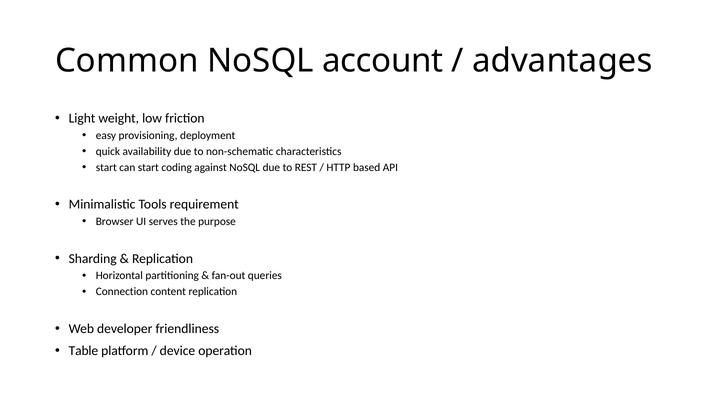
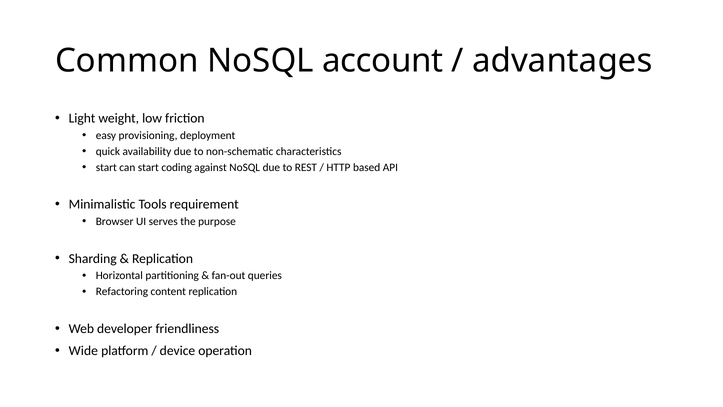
Connection: Connection -> Refactoring
Table: Table -> Wide
